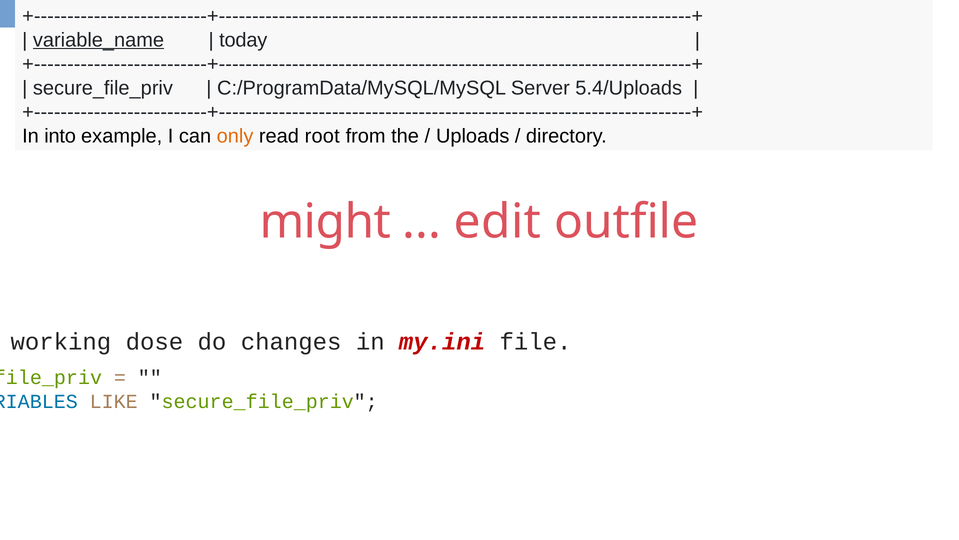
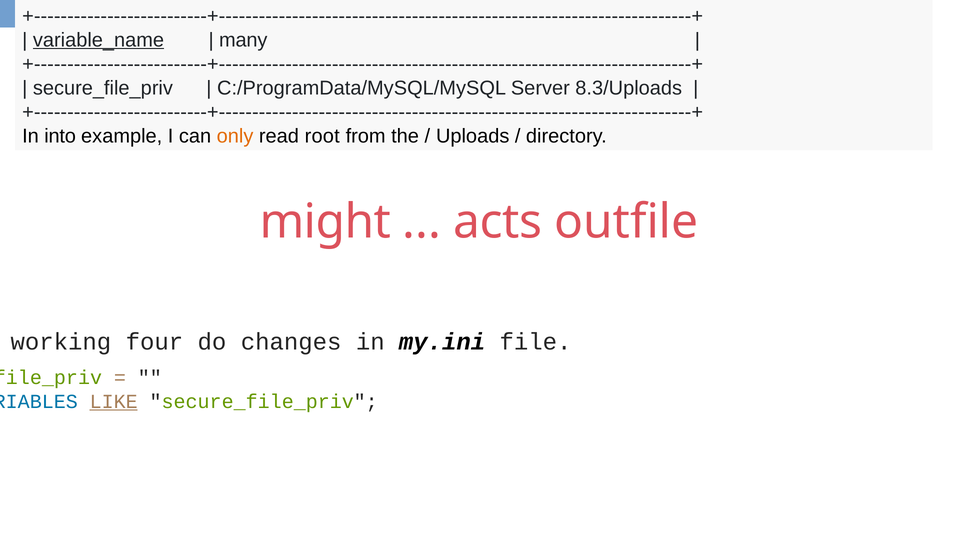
today: today -> many
5.4/Uploads: 5.4/Uploads -> 8.3/Uploads
edit: edit -> acts
dose: dose -> four
my.ini colour: red -> black
LIKE underline: none -> present
